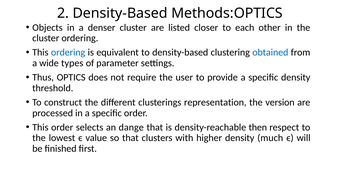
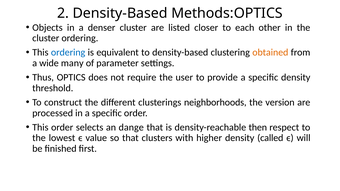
obtained colour: blue -> orange
types: types -> many
representation: representation -> neighborhoods
much: much -> called
